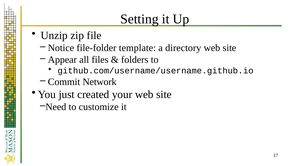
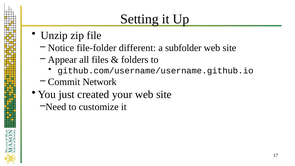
template: template -> different
directory: directory -> subfolder
